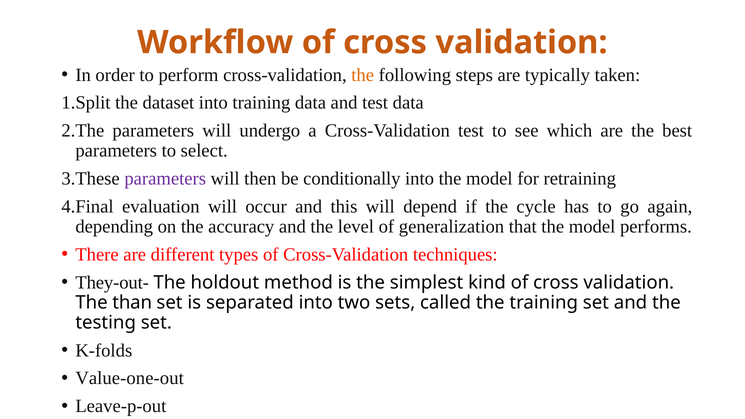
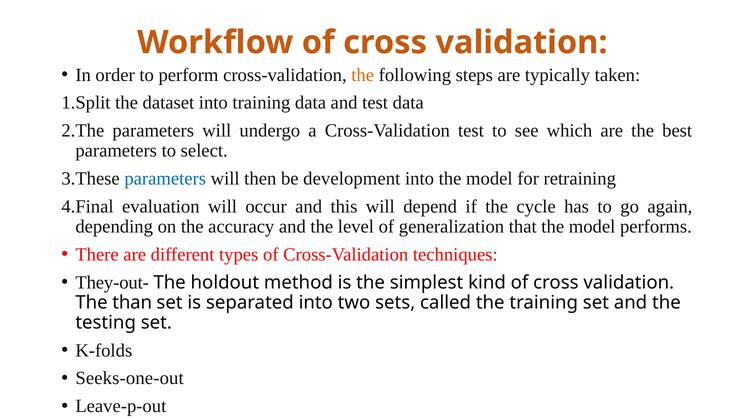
parameters at (165, 179) colour: purple -> blue
conditionally: conditionally -> development
Value-one-out: Value-one-out -> Seeks-one-out
